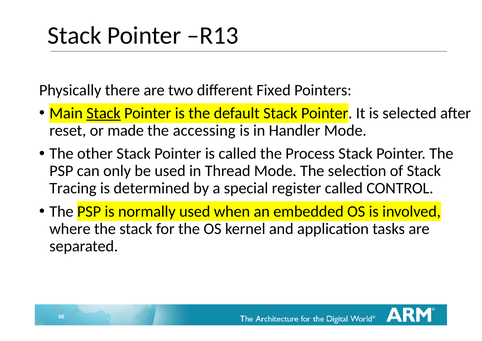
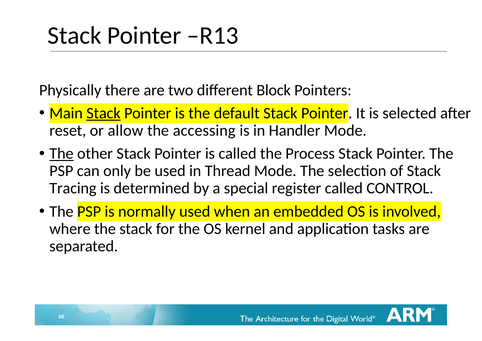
Fixed: Fixed -> Block
made: made -> allow
The at (61, 154) underline: none -> present
